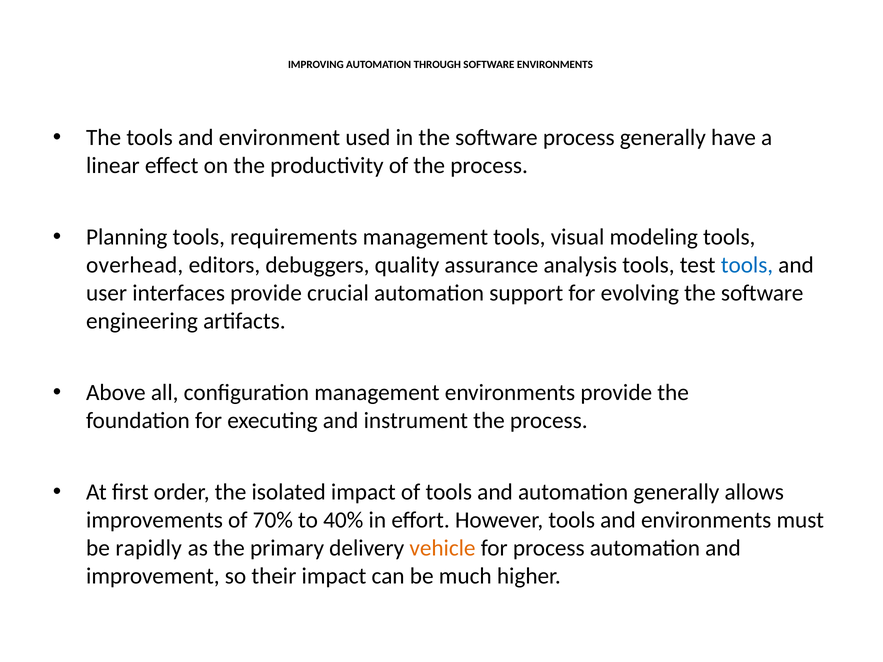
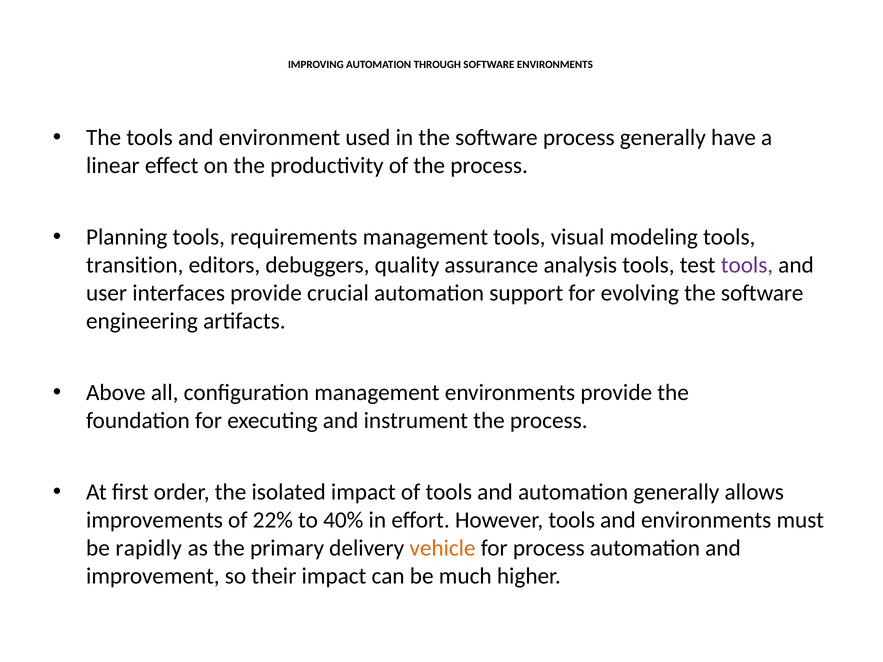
overhead: overhead -> transition
tools at (747, 265) colour: blue -> purple
70%: 70% -> 22%
